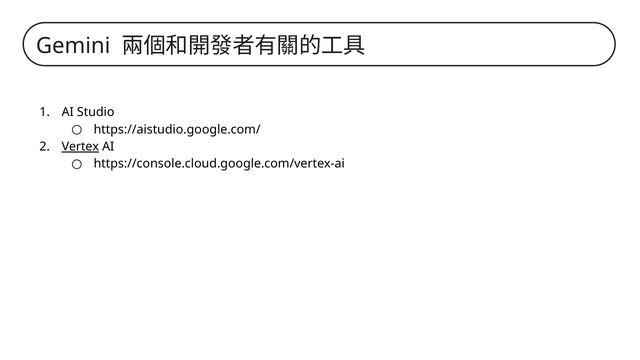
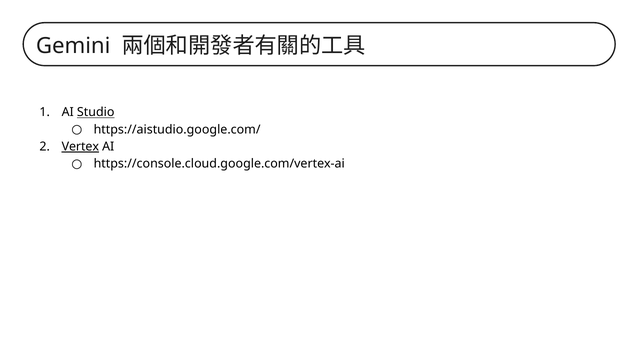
Studio underline: none -> present
